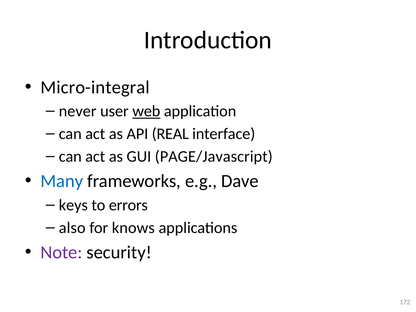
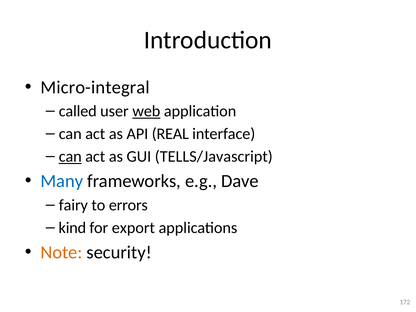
never: never -> called
can at (70, 156) underline: none -> present
PAGE/Javascript: PAGE/Javascript -> TELLS/Javascript
keys: keys -> fairy
also: also -> kind
knows: knows -> export
Note colour: purple -> orange
